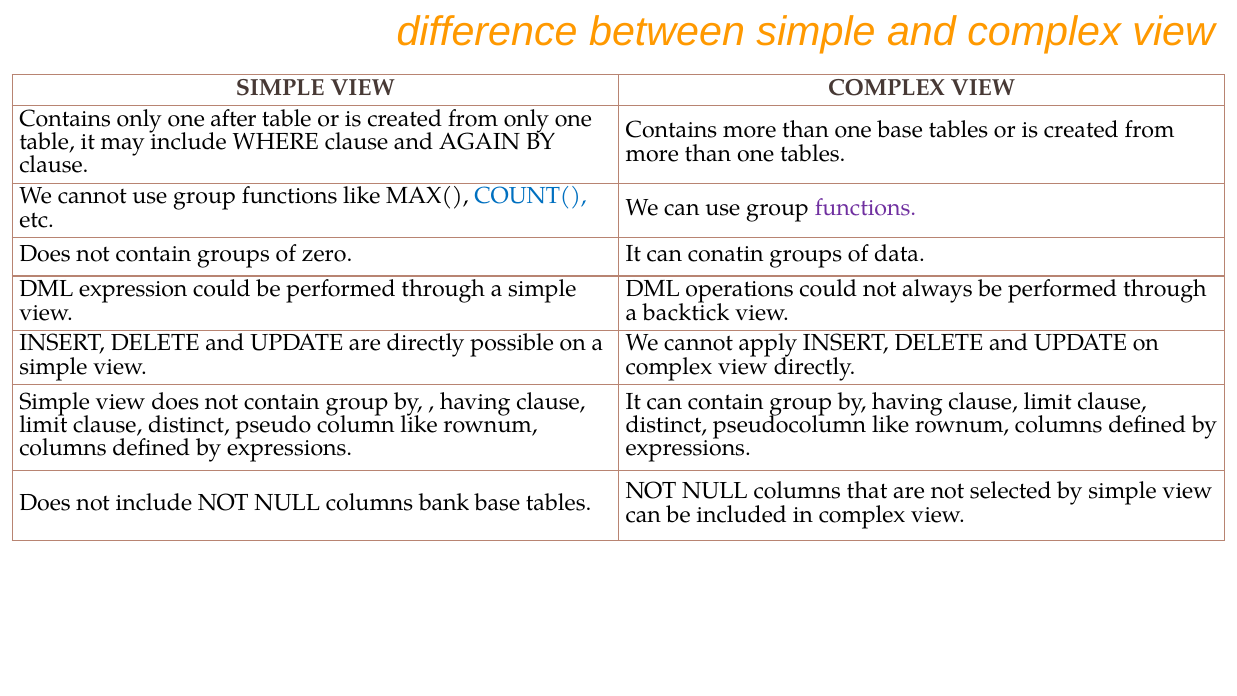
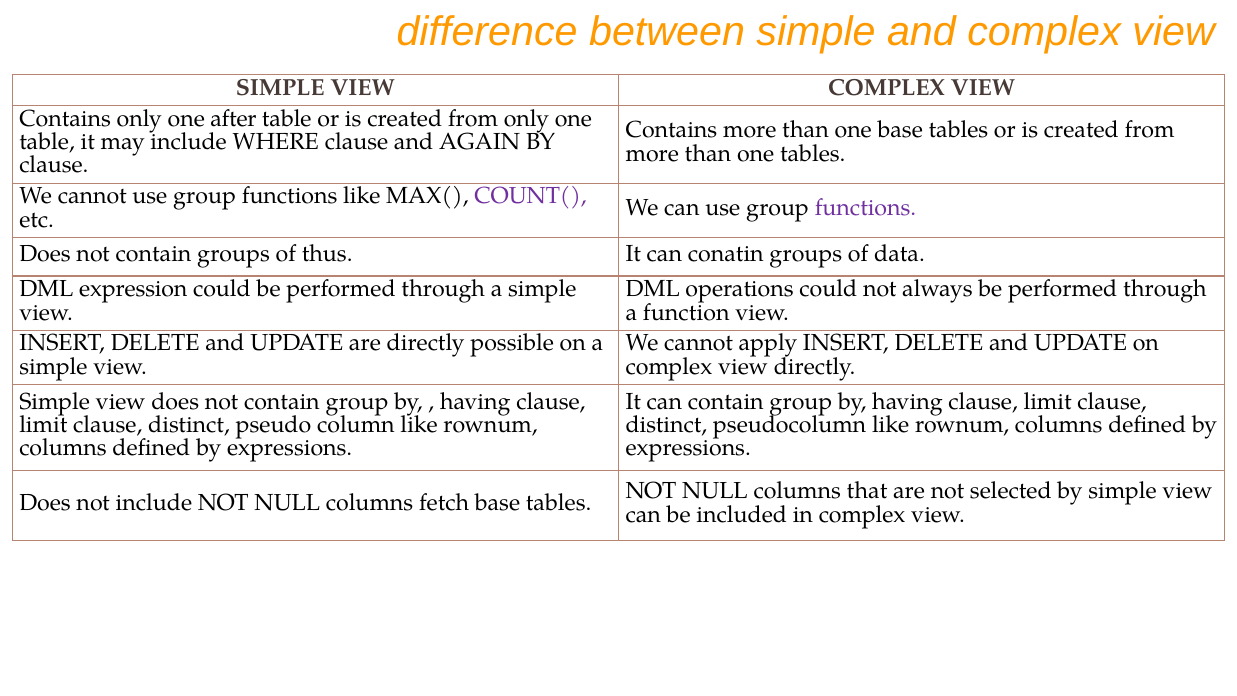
COUNT( colour: blue -> purple
zero: zero -> thus
backtick: backtick -> function
bank: bank -> fetch
